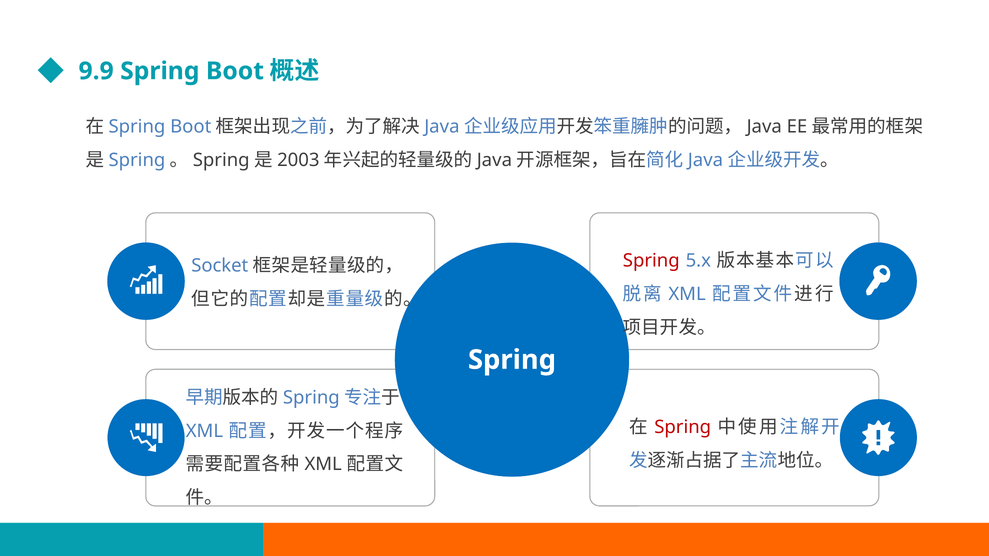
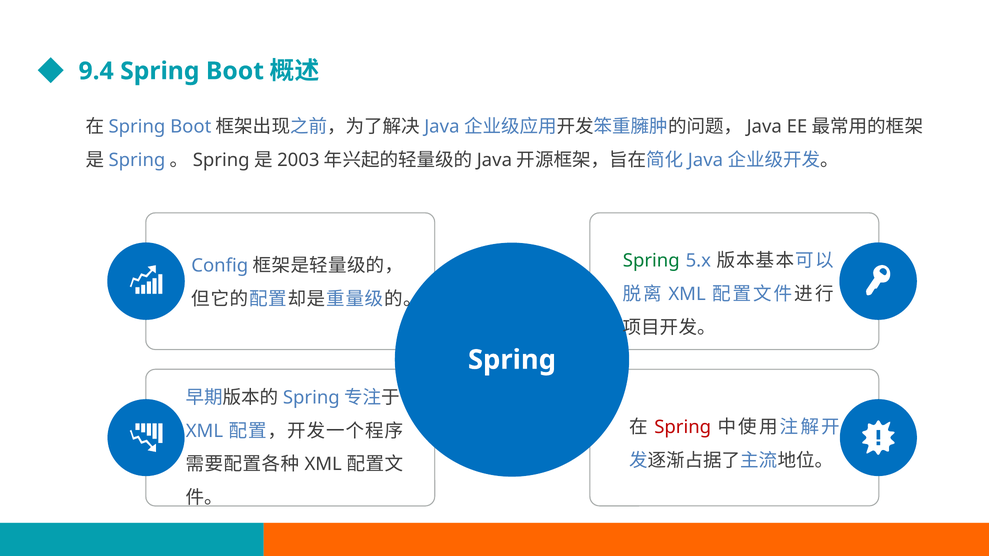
9.9: 9.9 -> 9.4
Spring at (651, 261) colour: red -> green
Socket: Socket -> Config
